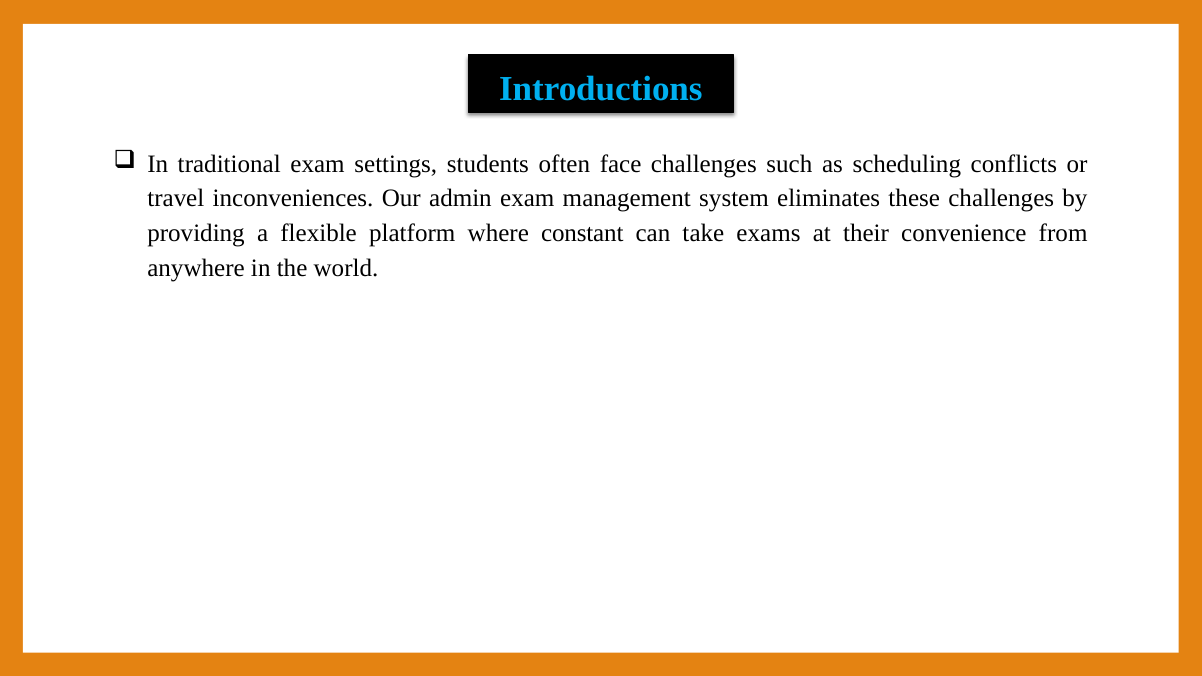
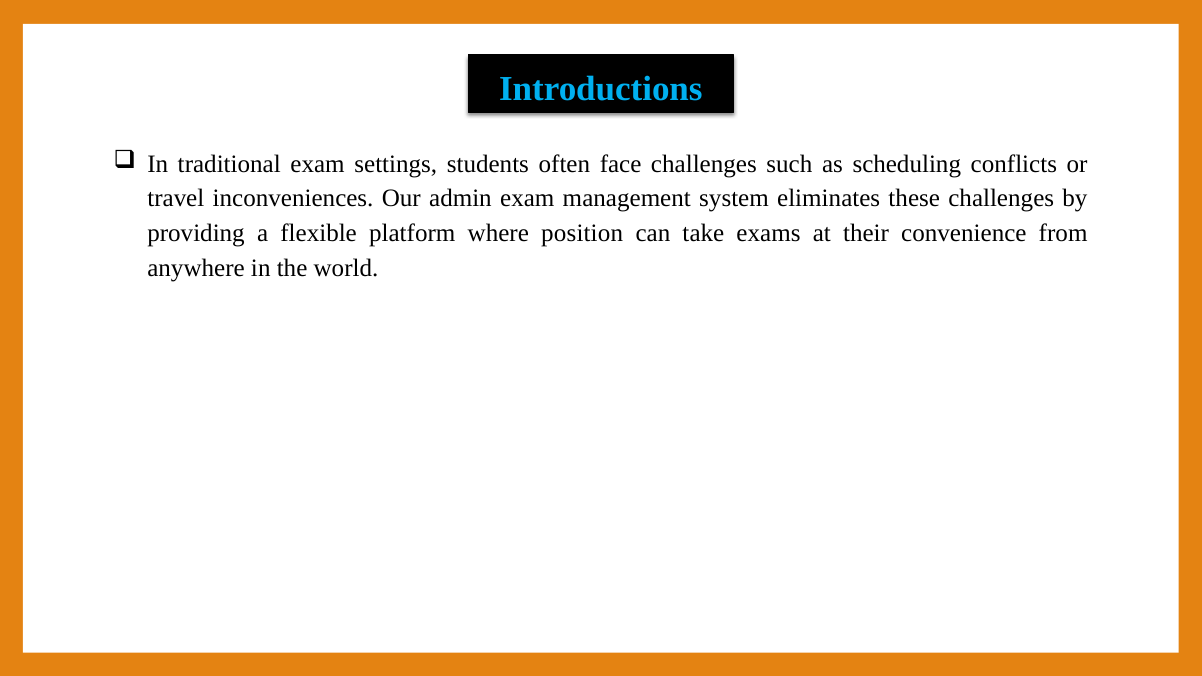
constant: constant -> position
